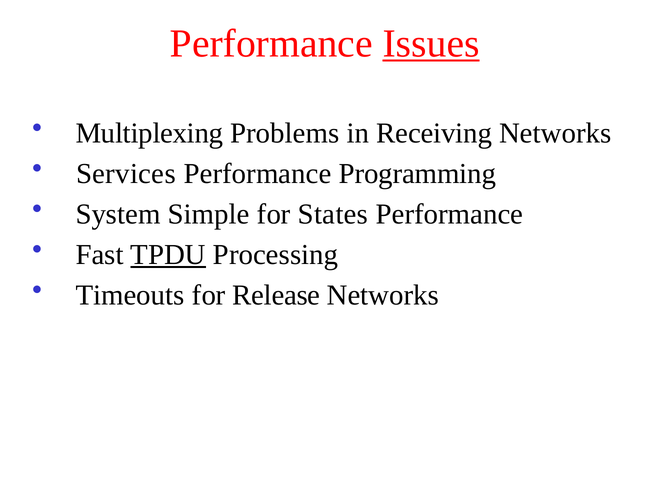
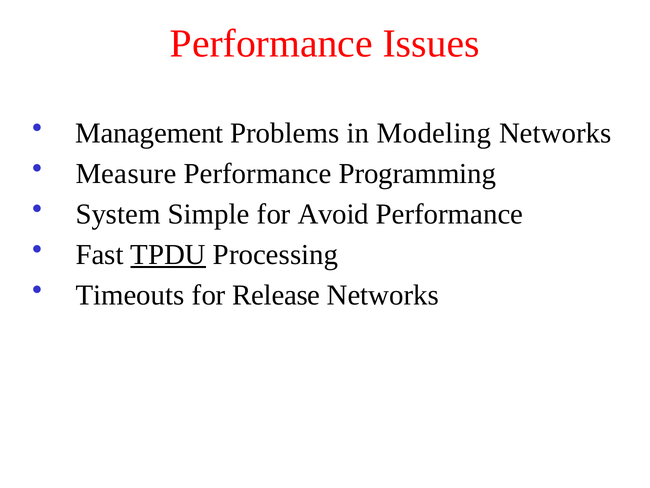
Issues underline: present -> none
Multiplexing: Multiplexing -> Management
Receiving: Receiving -> Modeling
Services: Services -> Measure
States: States -> Avoid
